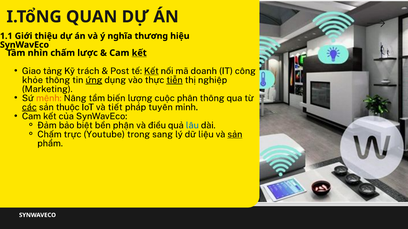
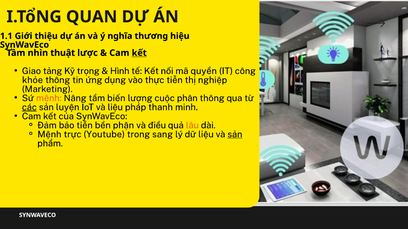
nhìn chấm: chấm -> thuật
trách: trách -> trọng
Post: Post -> Hình
Kết at (151, 71) underline: present -> none
doanh: doanh -> quyền
ứng underline: present -> none
tiễn at (175, 80) underline: present -> none
thuộc: thuộc -> luyện
và tiết: tiết -> liệu
tuyên: tuyên -> thanh
bảo biệt: biệt -> tiễn
lâu colour: blue -> orange
Chấm at (49, 135): Chấm -> Mệnh
